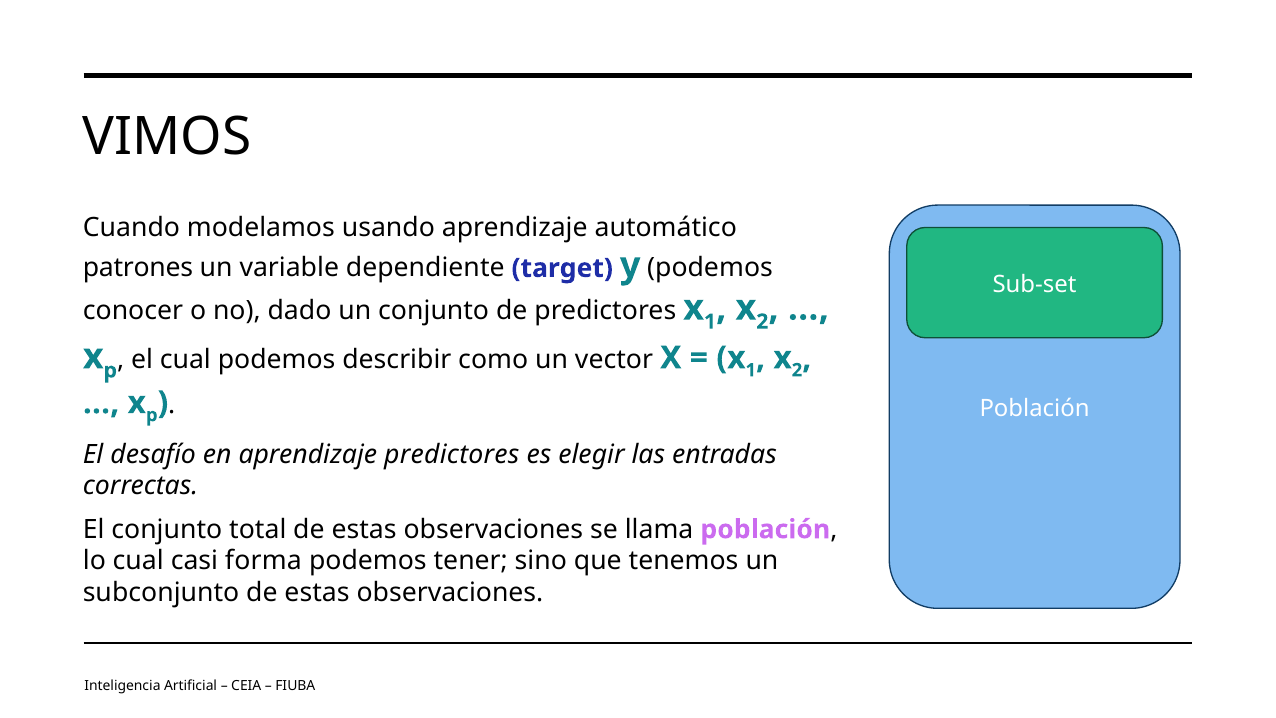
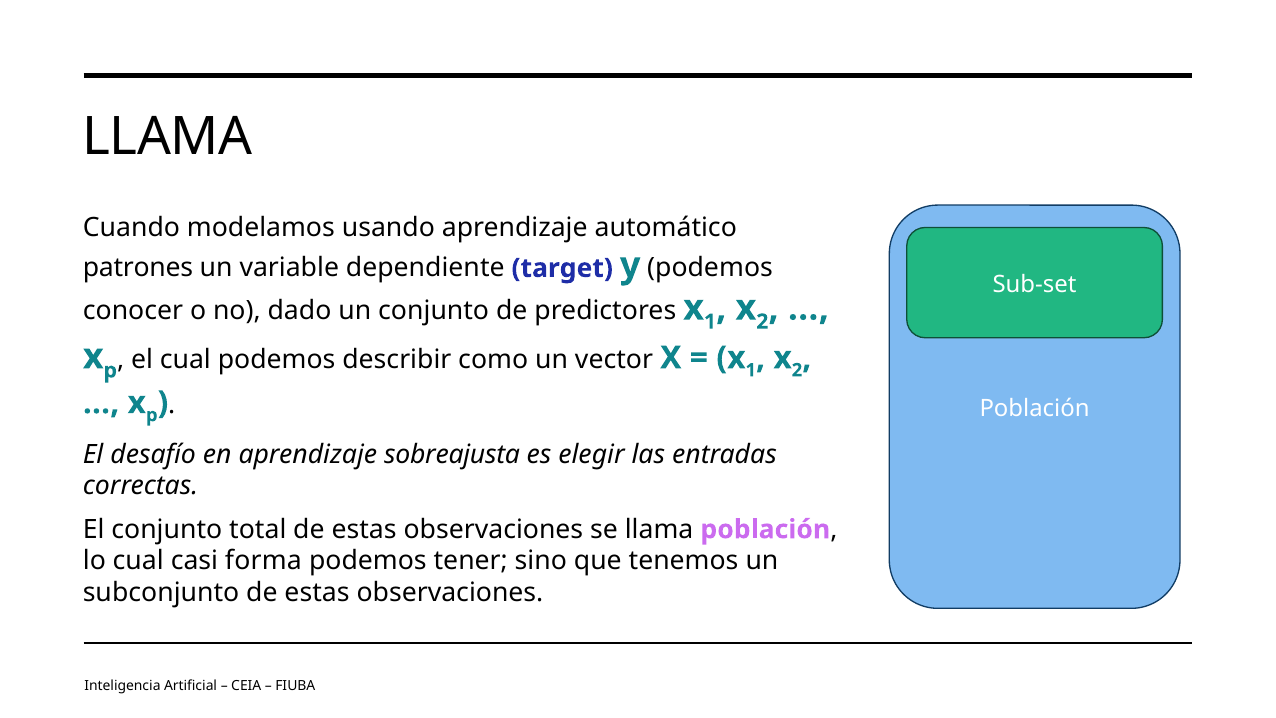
VIMOS at (167, 137): VIMOS -> LLAMA
aprendizaje predictores: predictores -> sobreajusta
